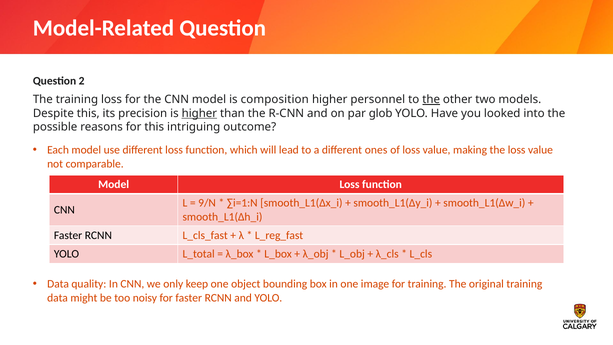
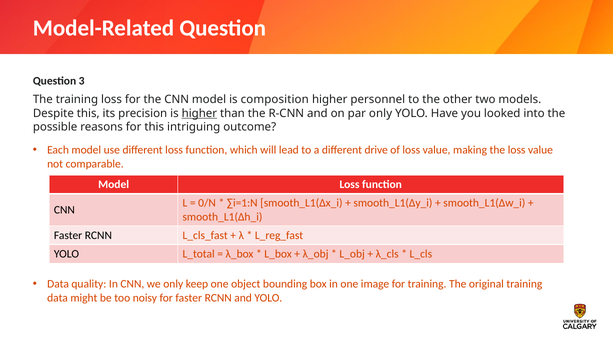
2: 2 -> 3
the at (431, 99) underline: present -> none
par glob: glob -> only
ones: ones -> drive
9/N: 9/N -> 0/N
